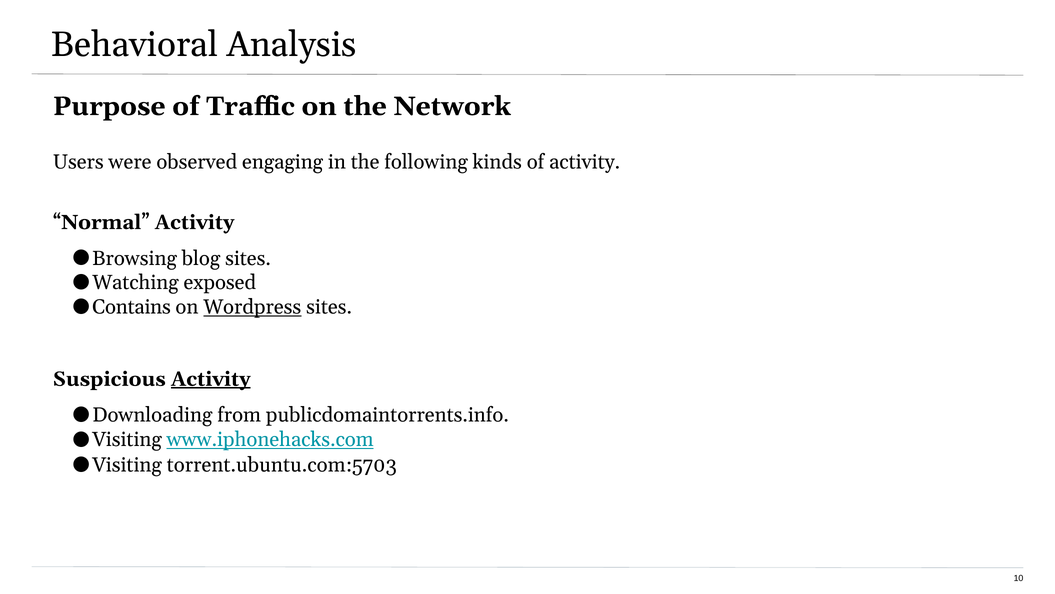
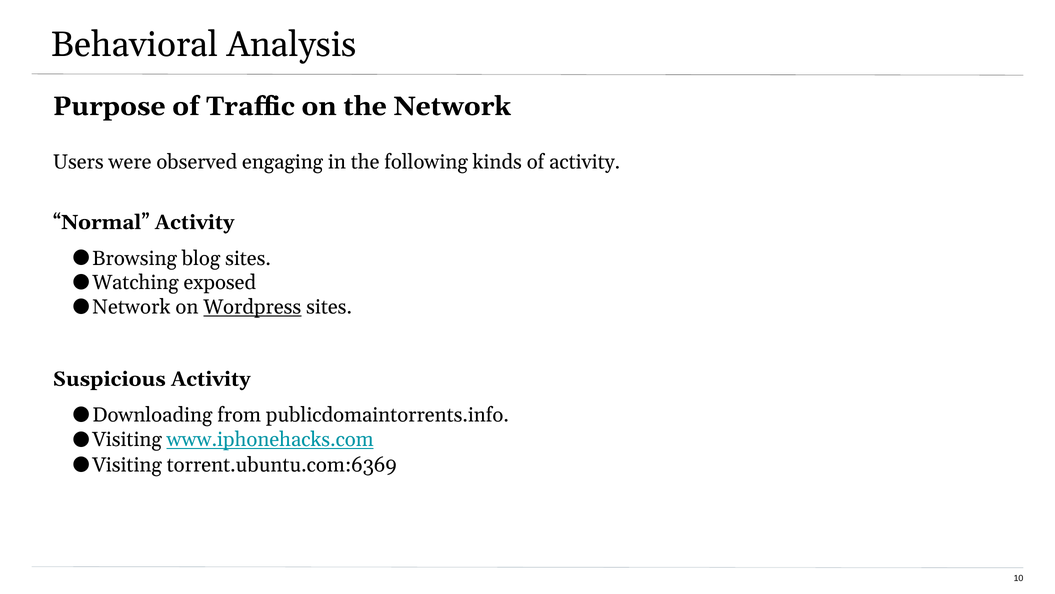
Contains at (132, 307): Contains -> Network
Activity at (211, 379) underline: present -> none
torrent.ubuntu.com:5703: torrent.ubuntu.com:5703 -> torrent.ubuntu.com:6369
